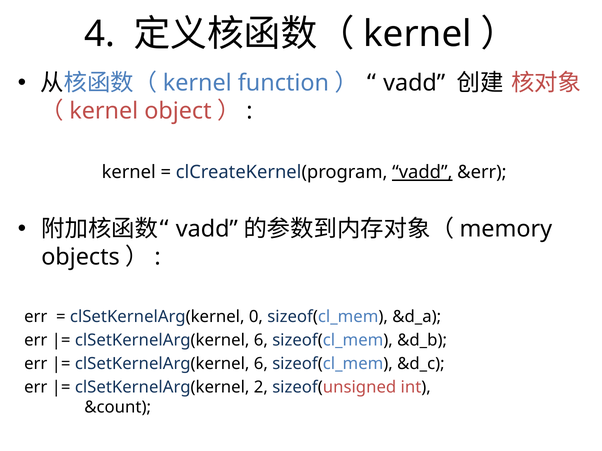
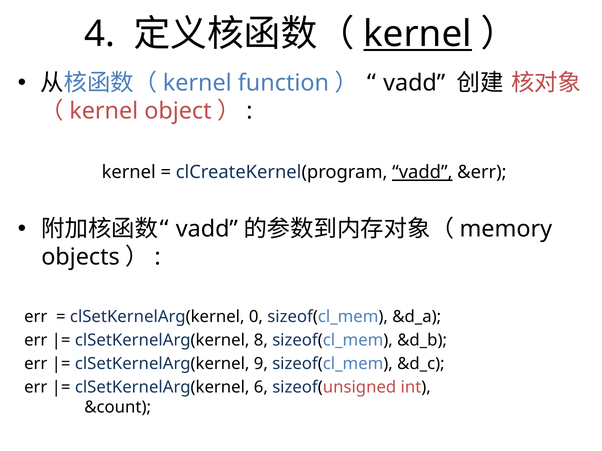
kernel at (418, 34) underline: none -> present
6 at (261, 341): 6 -> 8
6 at (261, 364): 6 -> 9
2: 2 -> 6
